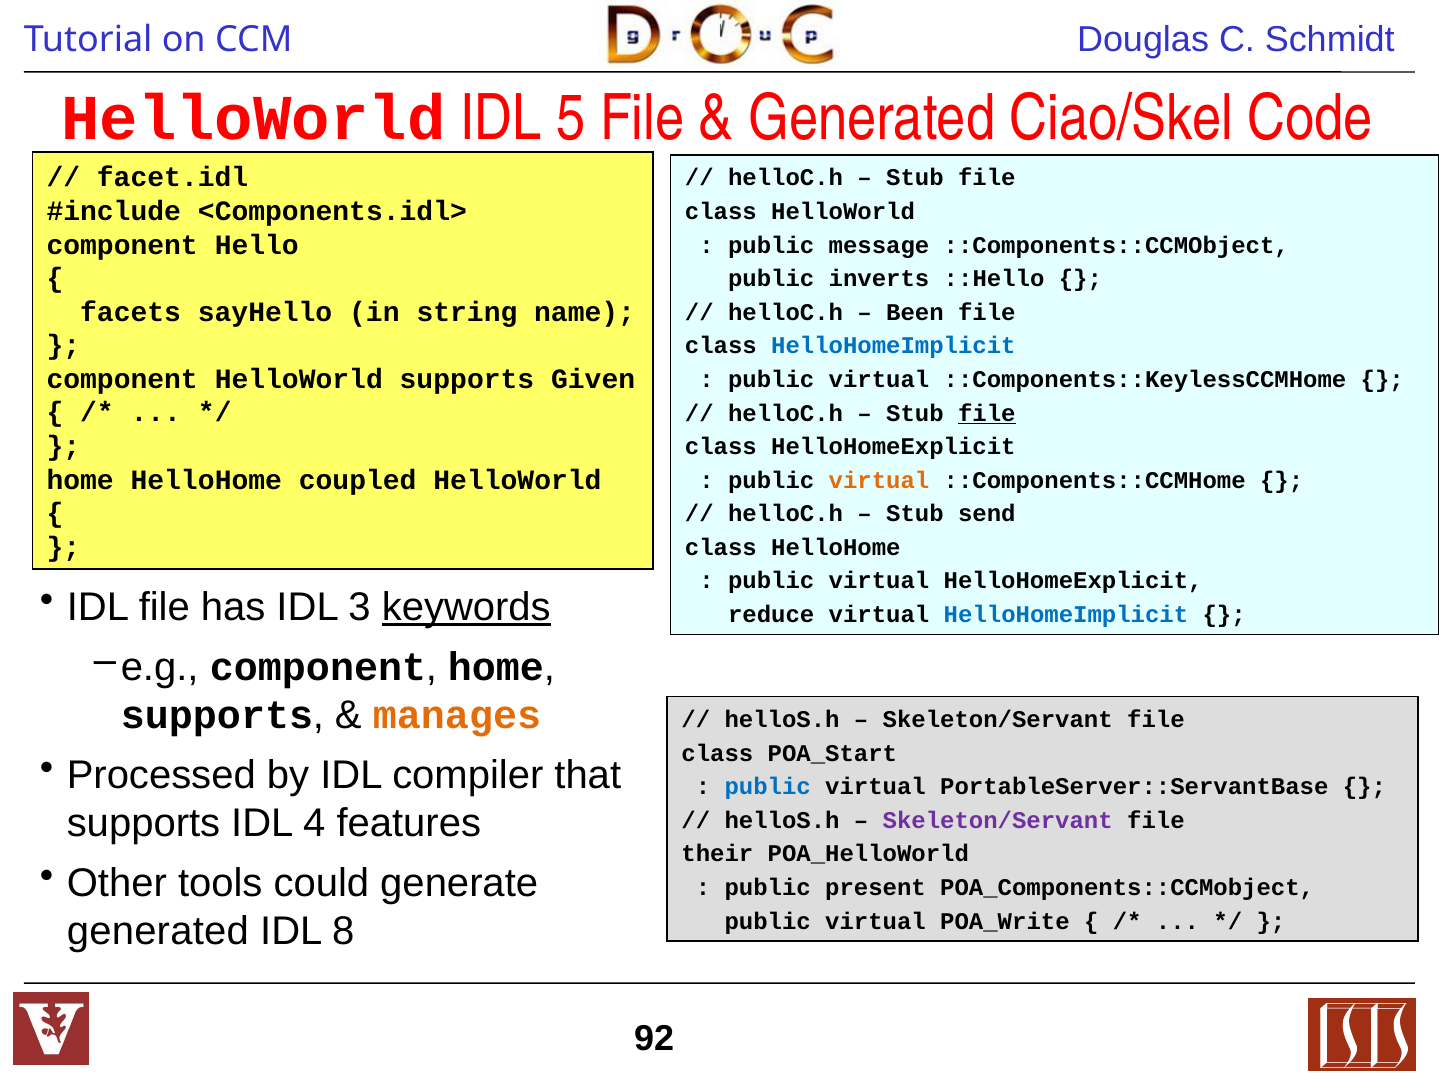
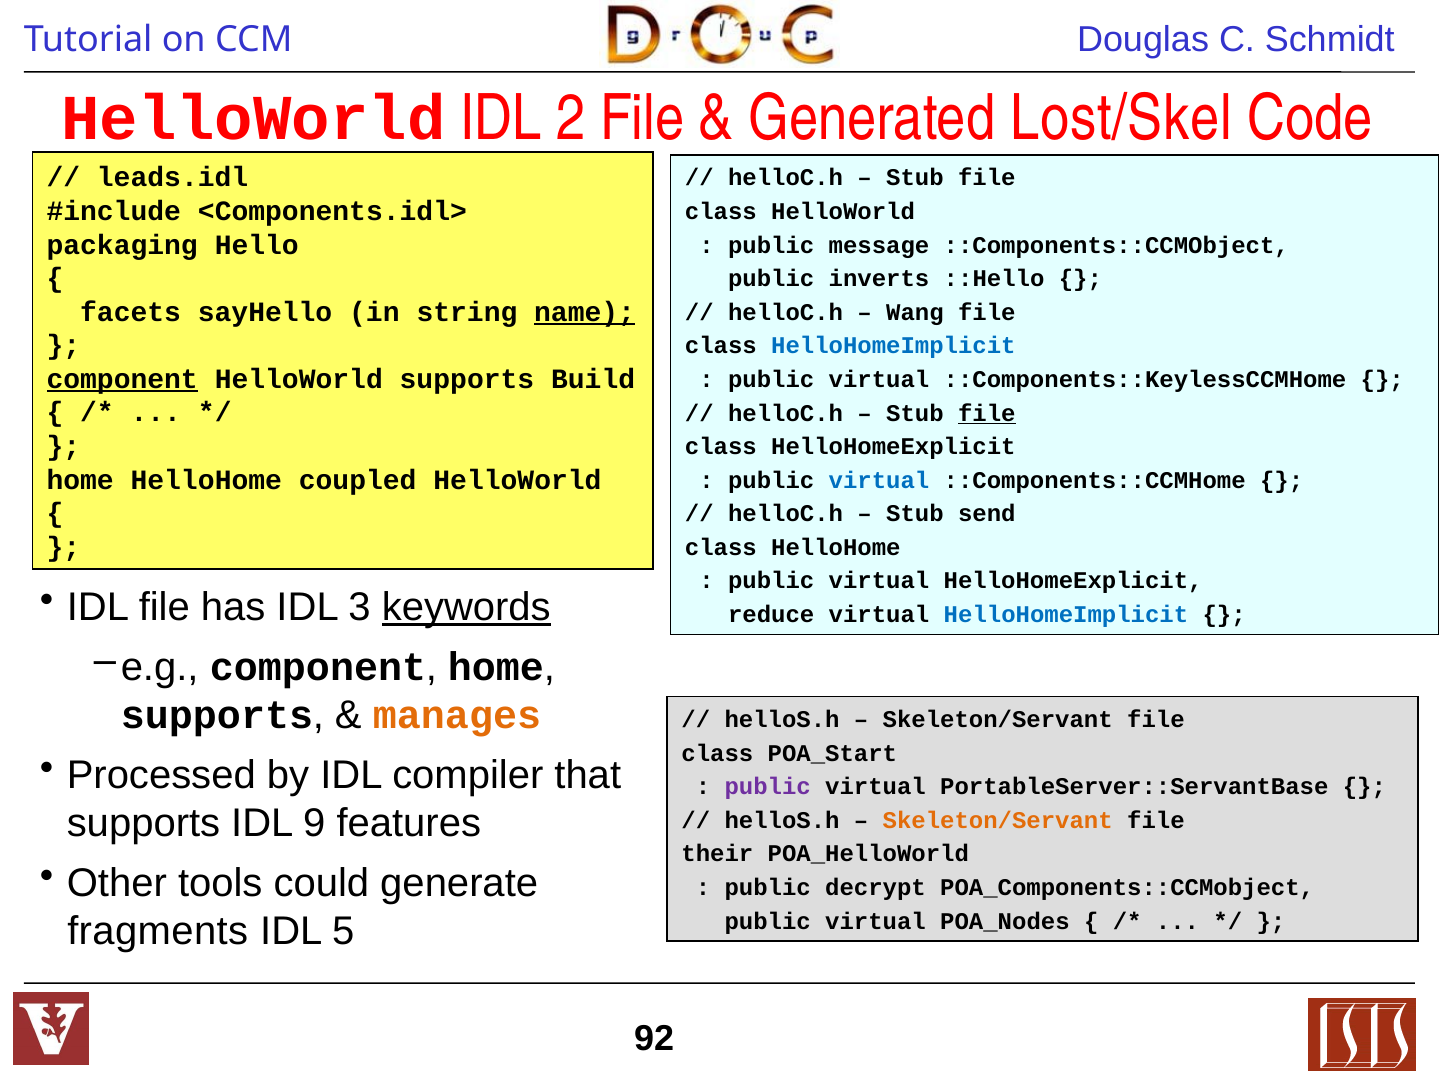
5: 5 -> 2
Ciao/Skel: Ciao/Skel -> Lost/Skel
facet.idl: facet.idl -> leads.idl
component at (122, 245): component -> packaging
name underline: none -> present
Been: Been -> Wang
component at (122, 379) underline: none -> present
Given: Given -> Build
virtual at (879, 480) colour: orange -> blue
public at (768, 787) colour: blue -> purple
4: 4 -> 9
Skeleton/Servant at (998, 821) colour: purple -> orange
present: present -> decrypt
POA_Write: POA_Write -> POA_Nodes
generated at (158, 931): generated -> fragments
8: 8 -> 5
